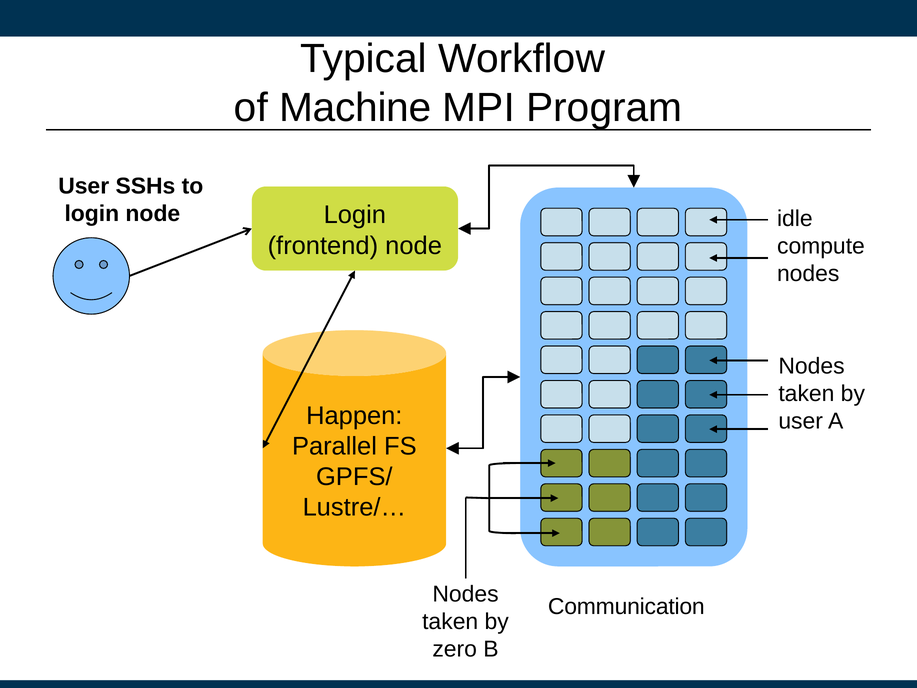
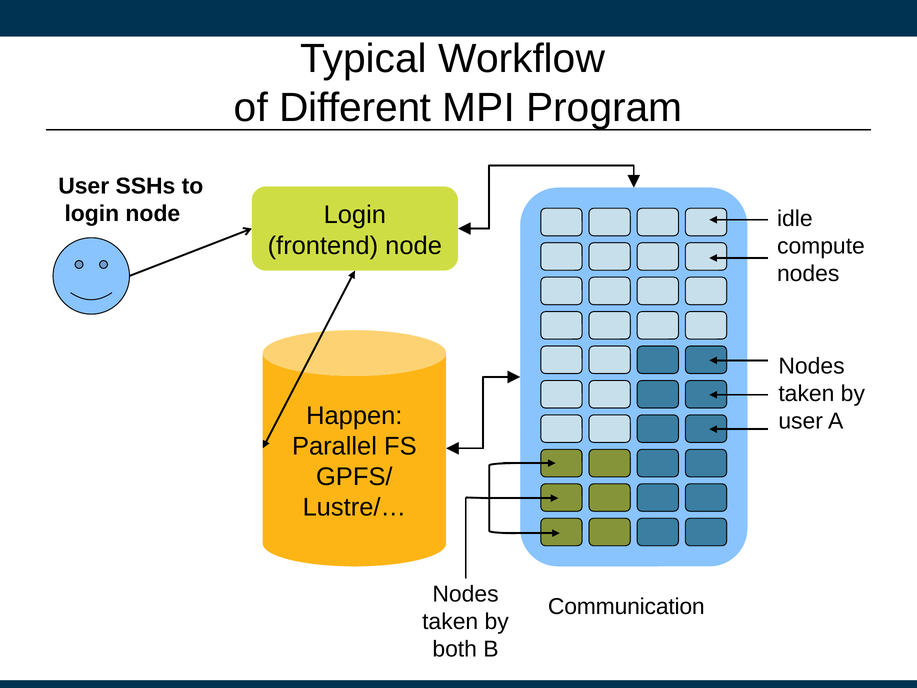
Machine: Machine -> Different
zero: zero -> both
